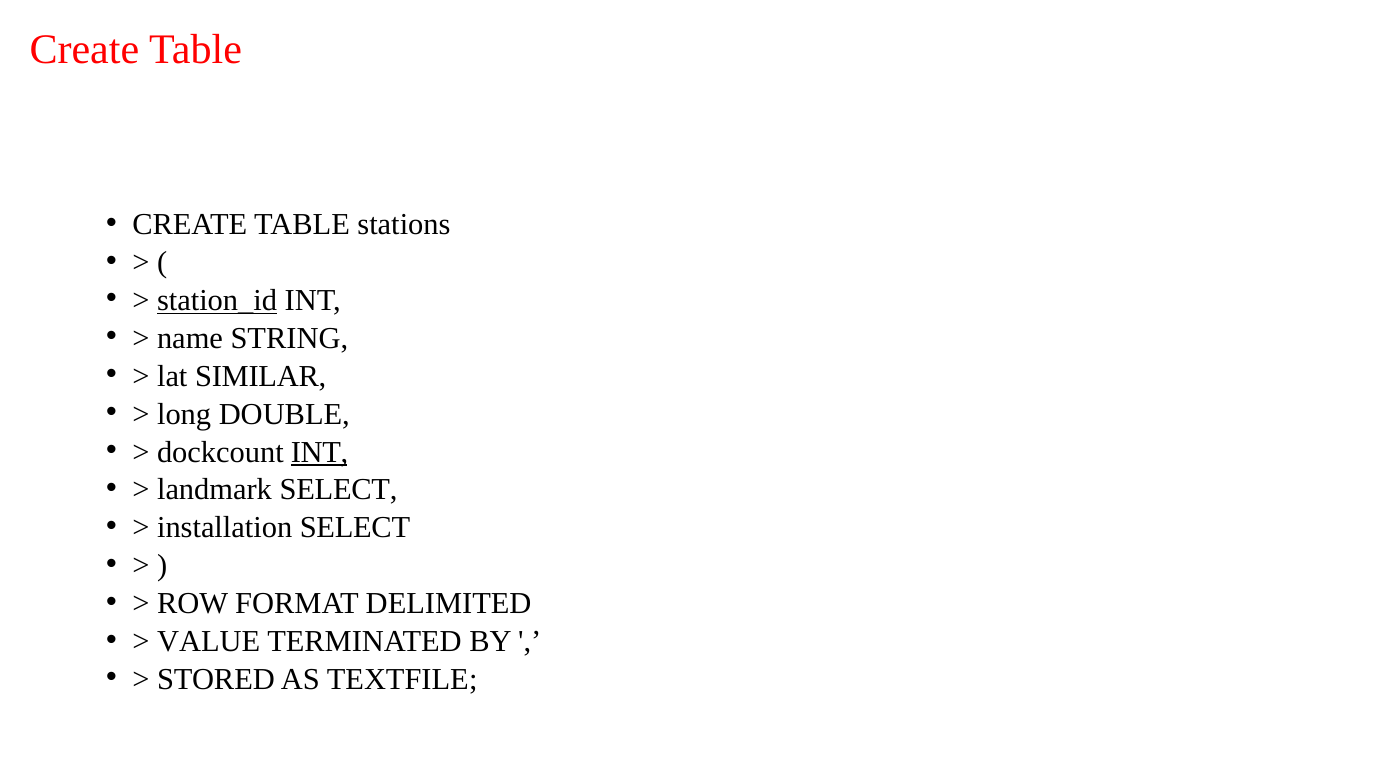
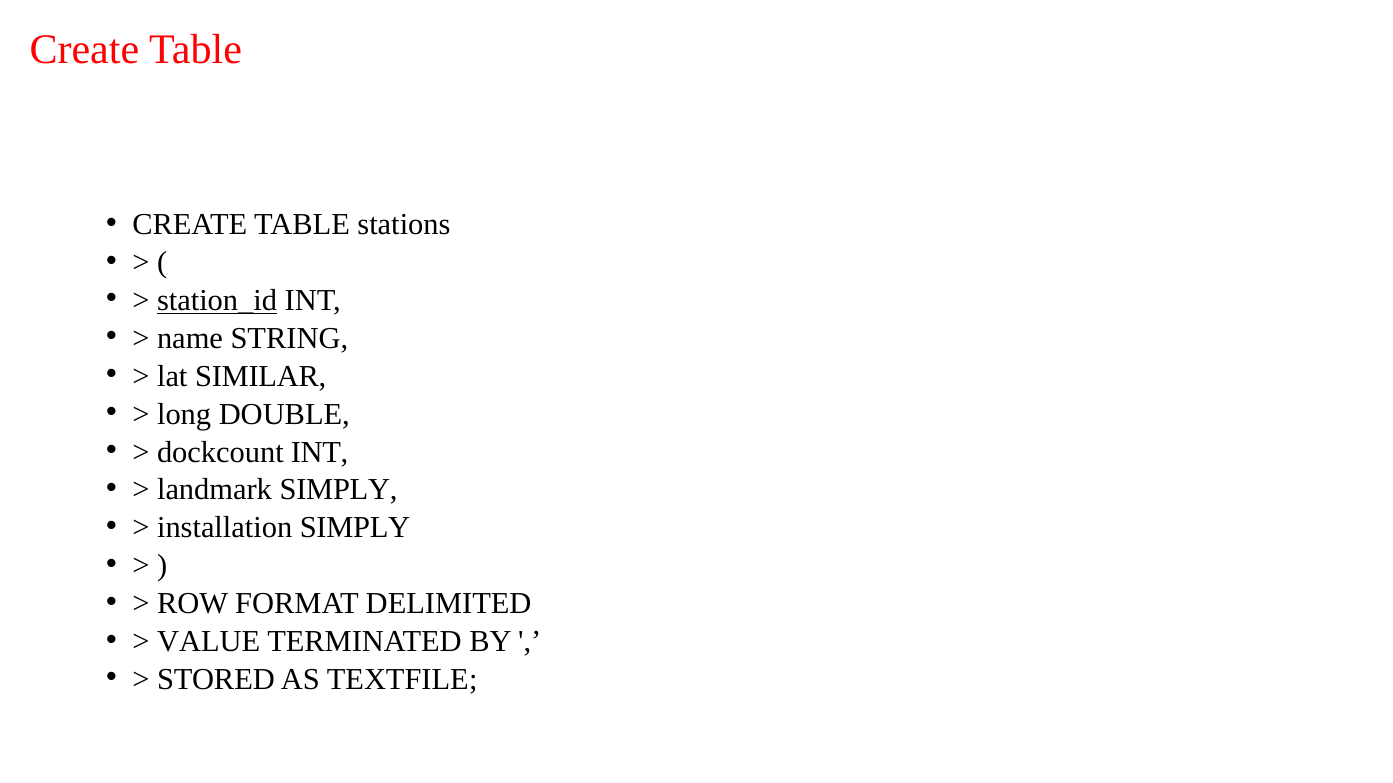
INT at (320, 452) underline: present -> none
landmark SELECT: SELECT -> SIMPLY
installation SELECT: SELECT -> SIMPLY
